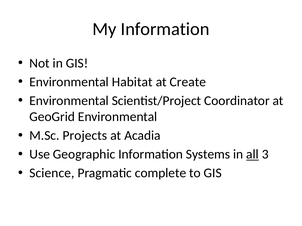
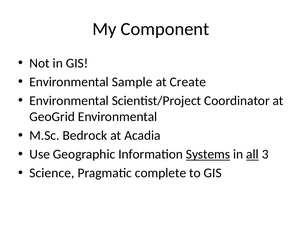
My Information: Information -> Component
Habitat: Habitat -> Sample
Projects: Projects -> Bedrock
Systems underline: none -> present
